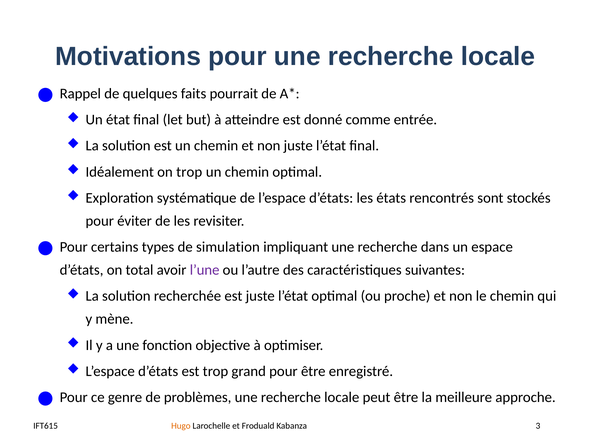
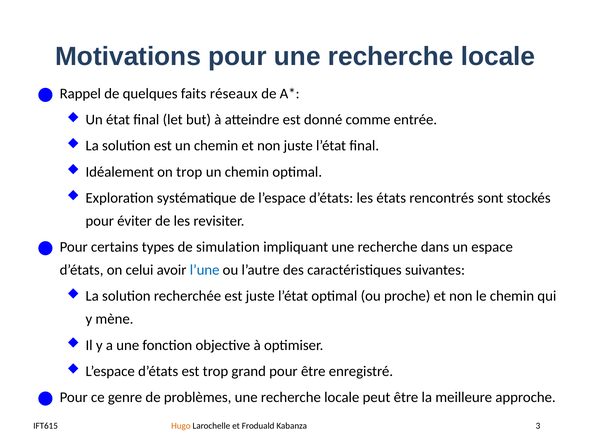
pourrait: pourrait -> réseaux
total: total -> celui
l’une colour: purple -> blue
